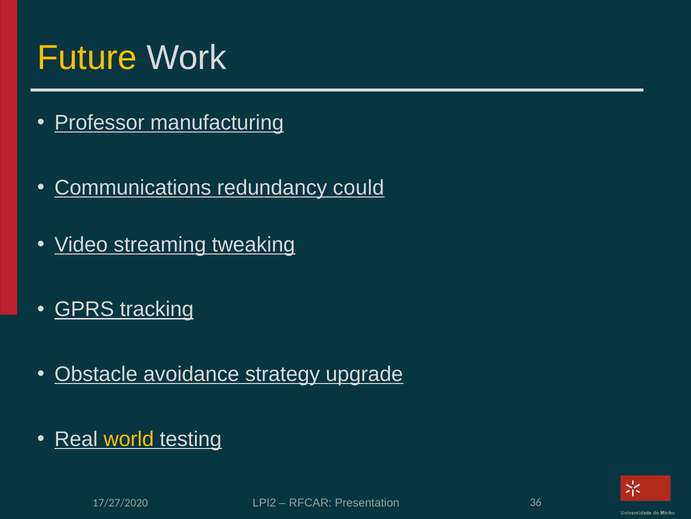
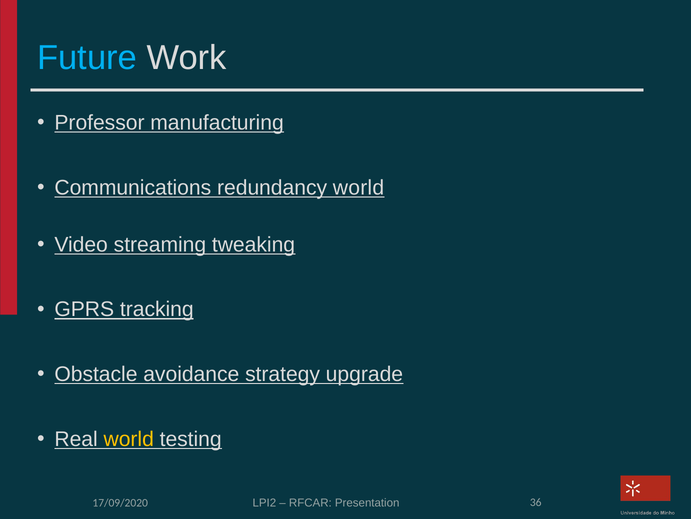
Future colour: yellow -> light blue
redundancy could: could -> world
17/27/2020: 17/27/2020 -> 17/09/2020
